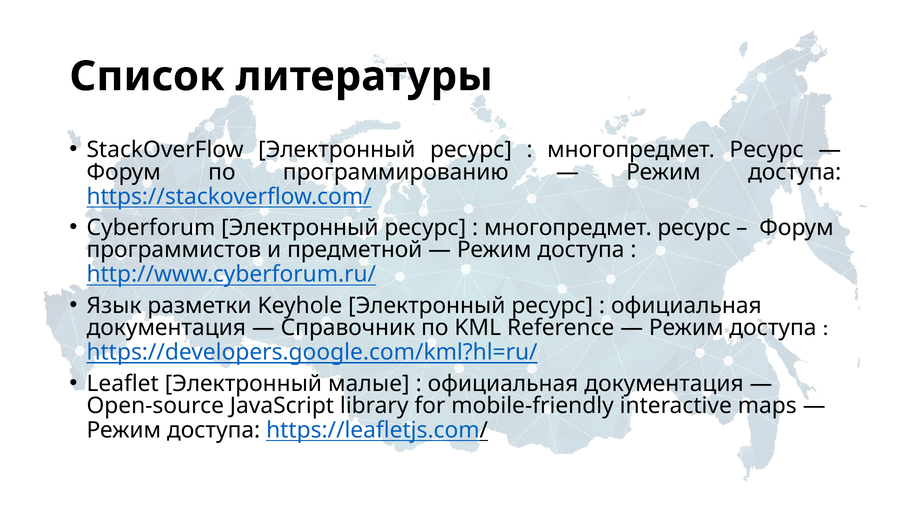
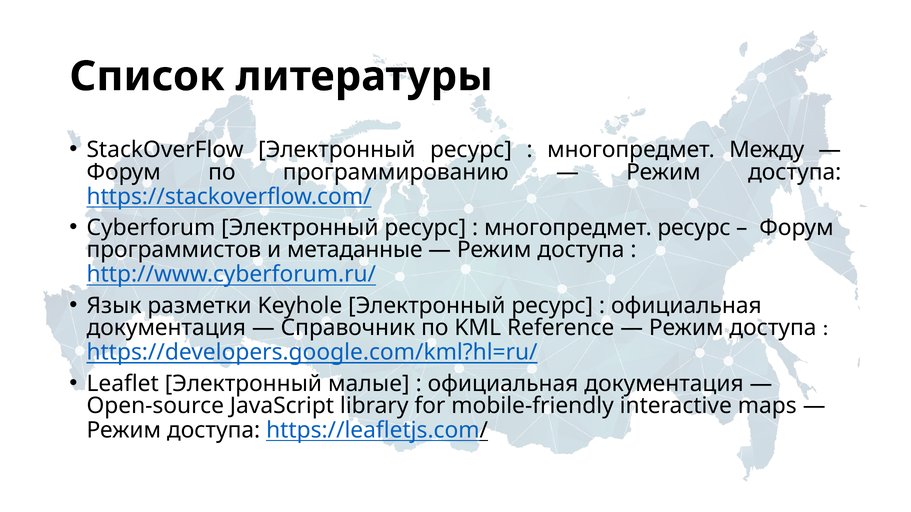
Ресурс at (767, 150): Ресурс -> Между
предметной: предметной -> метаданные
